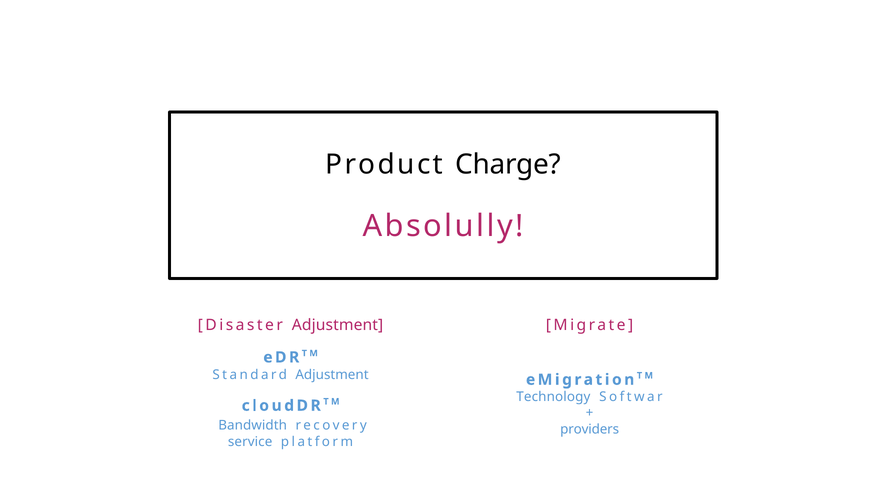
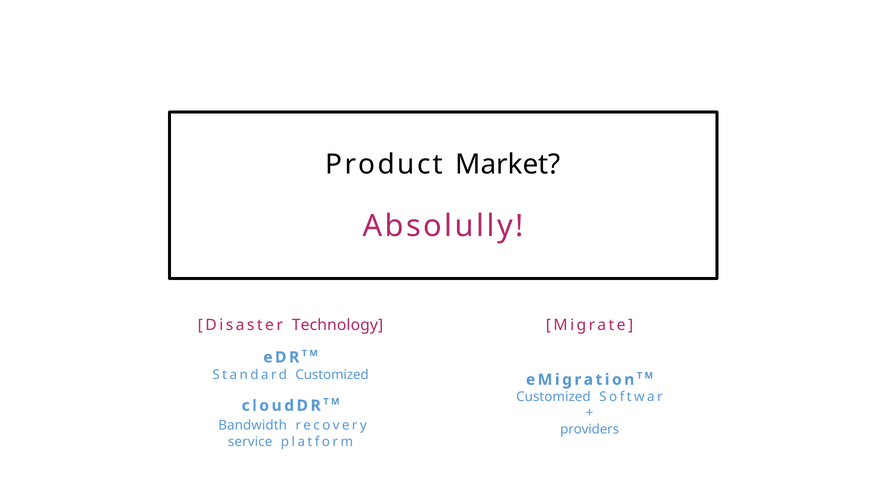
Charge: Charge -> Market
Disaster Adjustment: Adjustment -> Technology
Standard Adjustment: Adjustment -> Customized
Technology at (553, 397): Technology -> Customized
